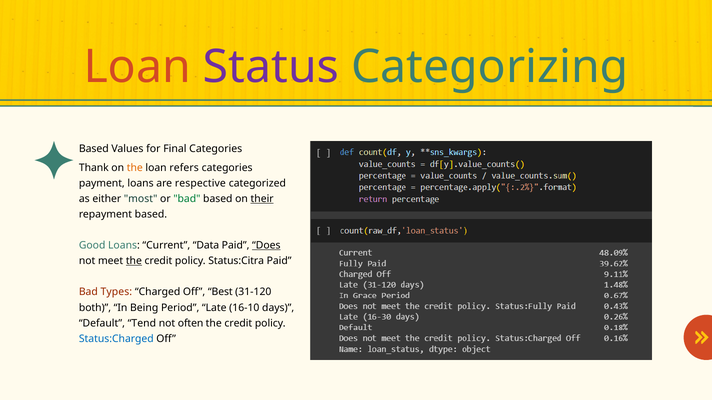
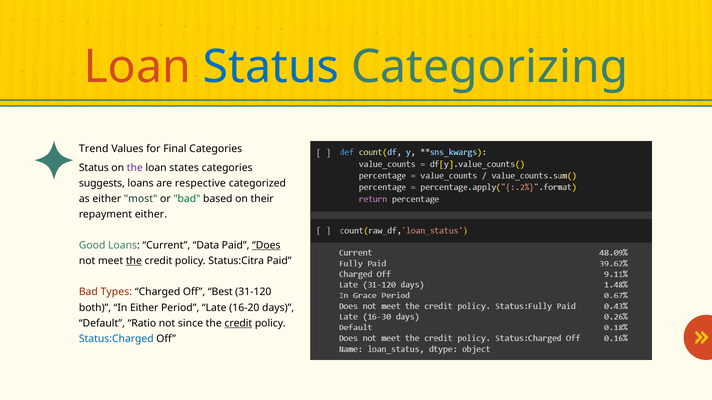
Status at (271, 67) colour: purple -> blue
Based at (94, 149): Based -> Trend
Thank at (94, 168): Thank -> Status
the at (135, 168) colour: orange -> purple
refers: refers -> states
payment: payment -> suggests
their underline: present -> none
repayment based: based -> either
In Being: Being -> Either
16-10: 16-10 -> 16-20
Tend: Tend -> Ratio
often: often -> since
credit at (238, 324) underline: none -> present
